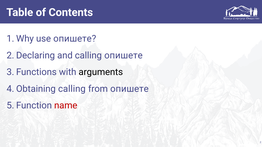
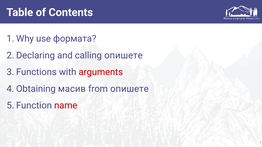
use опишете: опишете -> формата
arguments colour: black -> red
calling at (72, 89): calling -> масив
